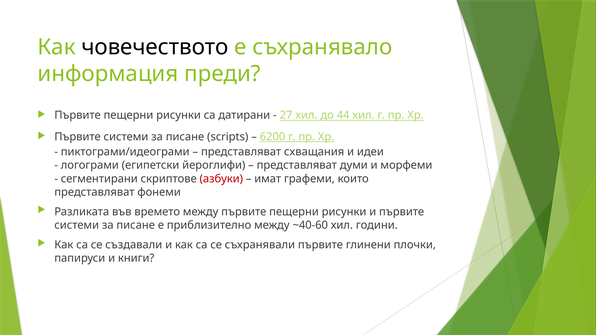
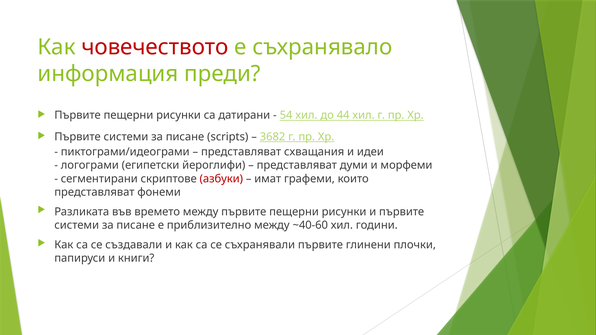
човечеството colour: black -> red
27: 27 -> 54
6200: 6200 -> 3682
